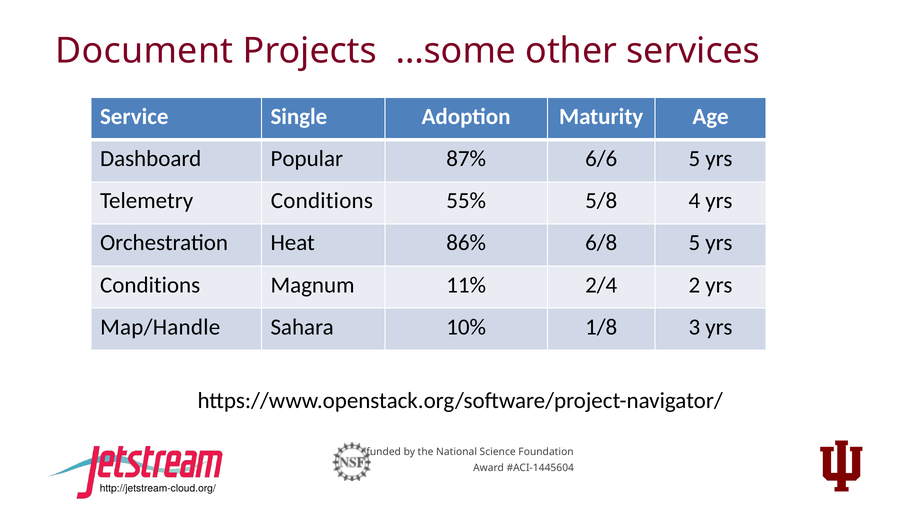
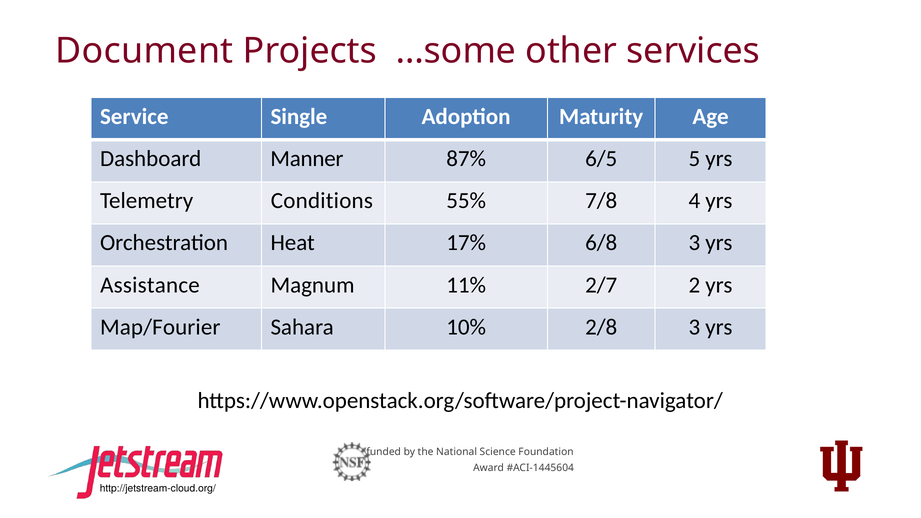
Popular: Popular -> Manner
6/6: 6/6 -> 6/5
5/8: 5/8 -> 7/8
86%: 86% -> 17%
6/8 5: 5 -> 3
Conditions at (150, 285): Conditions -> Assistance
2/4: 2/4 -> 2/7
Map/Handle: Map/Handle -> Map/Fourier
1/8: 1/8 -> 2/8
